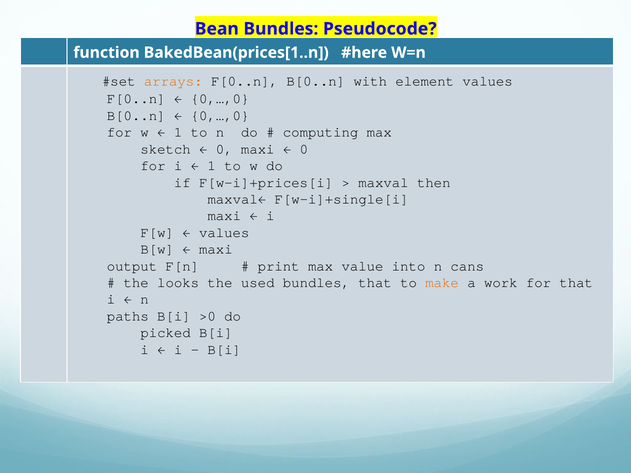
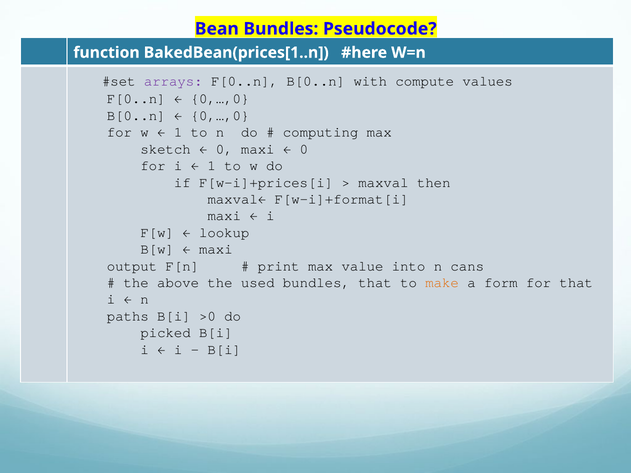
arrays colour: orange -> purple
element: element -> compute
F[w-i]+single[i: F[w-i]+single[i -> F[w-i]+format[i
values at (224, 233): values -> lookup
looks: looks -> above
work: work -> form
